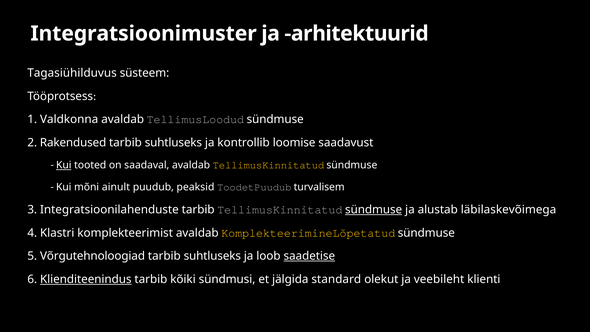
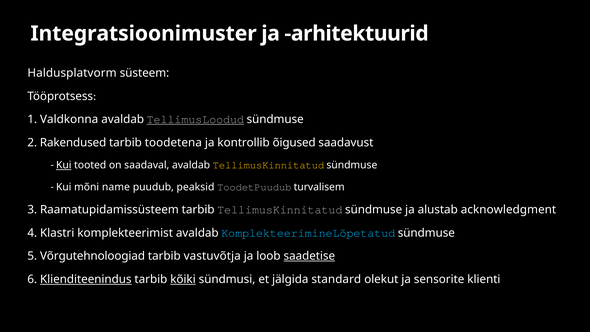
Tagasiühilduvus: Tagasiühilduvus -> Haldusplatvorm
TellimusLoodud underline: none -> present
suhtluseks at (173, 143): suhtluseks -> toodetena
loomise: loomise -> õigused
ainult: ainult -> name
Integratsioonilahenduste: Integratsioonilahenduste -> Raamatupidamissüsteem
sündmuse at (374, 210) underline: present -> none
läbilaskevõimega: läbilaskevõimega -> acknowledgment
KomplekteerimineLõpetatud colour: yellow -> light blue
suhtluseks at (212, 256): suhtluseks -> vastuvõtja
kõiki underline: none -> present
veebileht: veebileht -> sensorite
